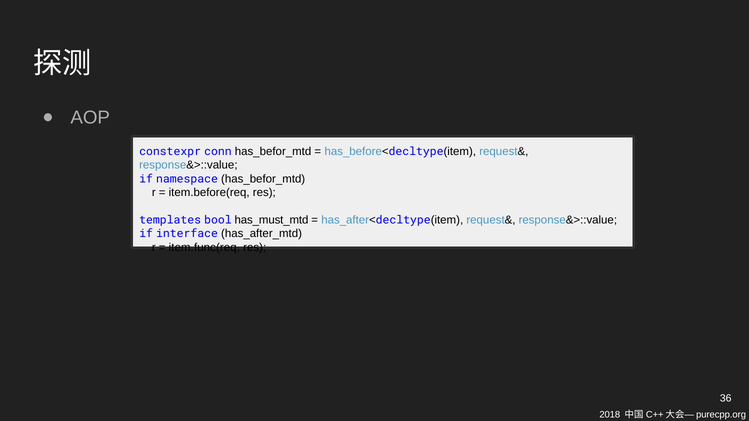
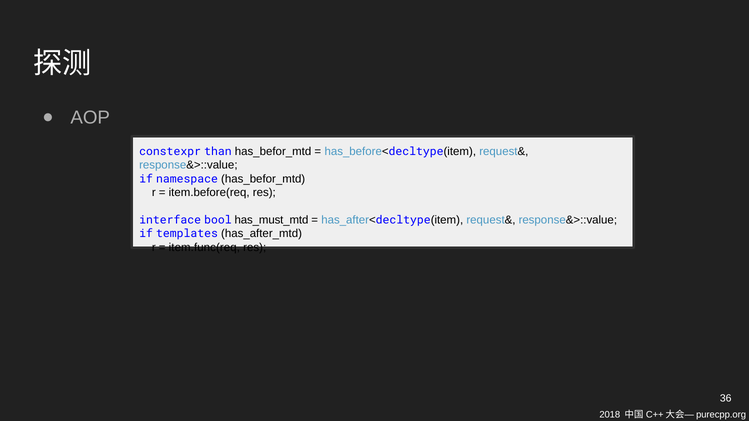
conn: conn -> than
templates: templates -> interface
interface: interface -> templates
